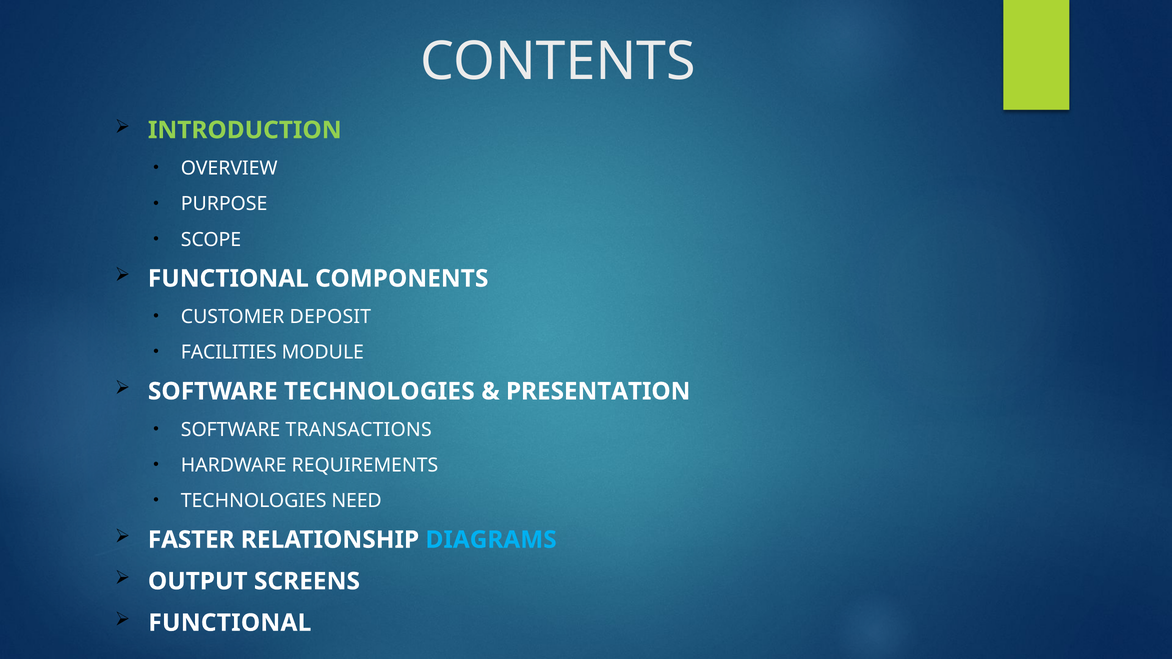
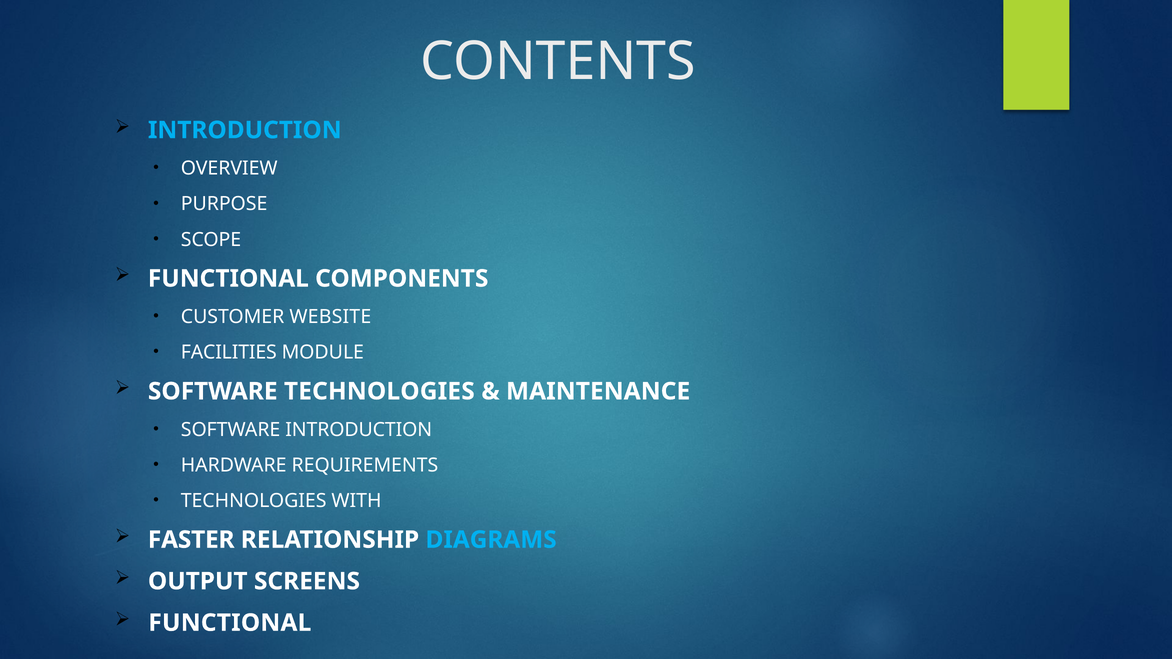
INTRODUCTION at (245, 130) colour: light green -> light blue
DEPOSIT: DEPOSIT -> WEBSITE
PRESENTATION: PRESENTATION -> MAINTENANCE
SOFTWARE TRANSACTIONS: TRANSACTIONS -> INTRODUCTION
NEED: NEED -> WITH
